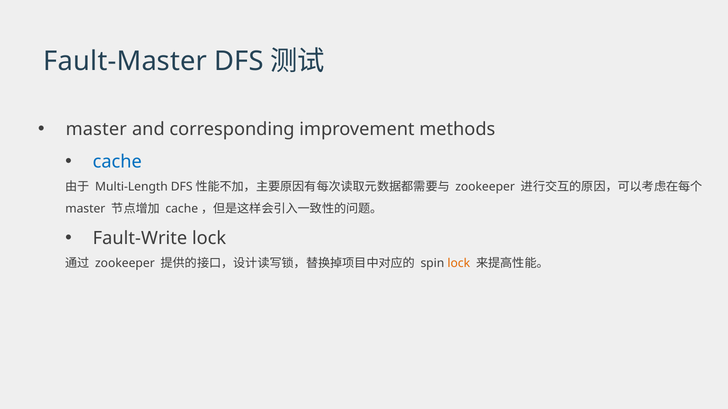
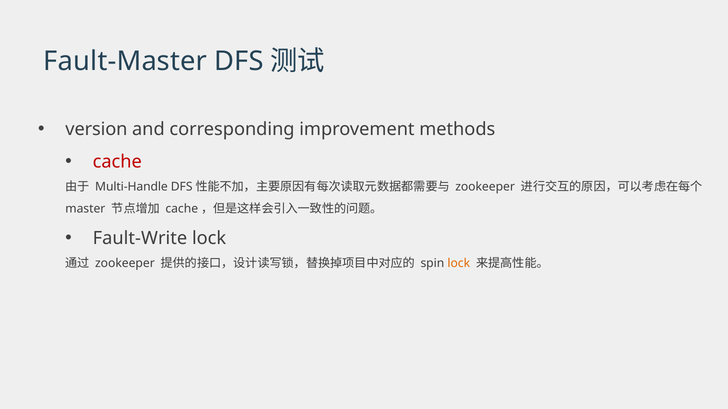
master at (96, 129): master -> version
cache colour: blue -> red
Multi-Length: Multi-Length -> Multi-Handle
